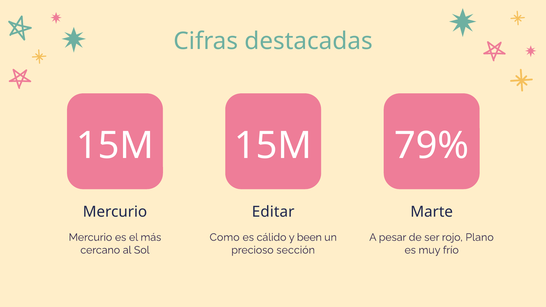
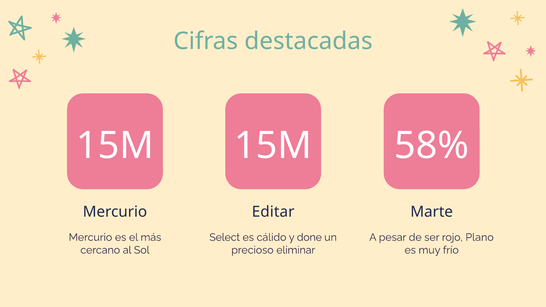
79%: 79% -> 58%
Como: Como -> Select
been: been -> done
sección: sección -> eliminar
